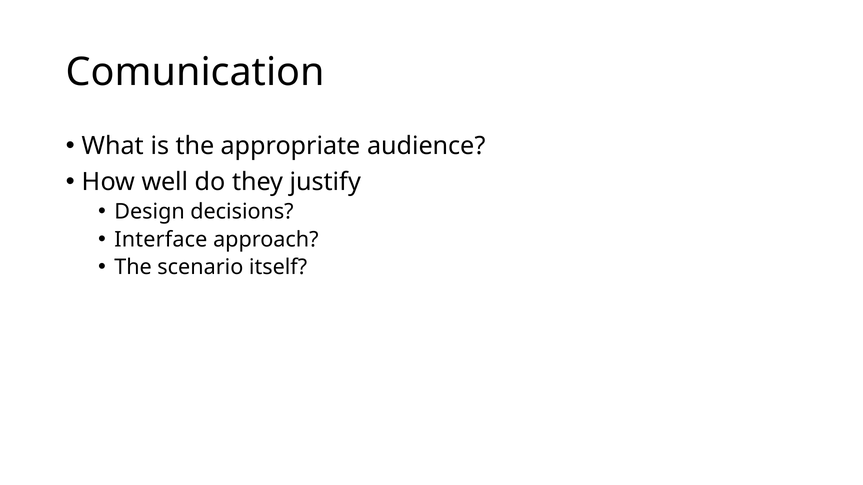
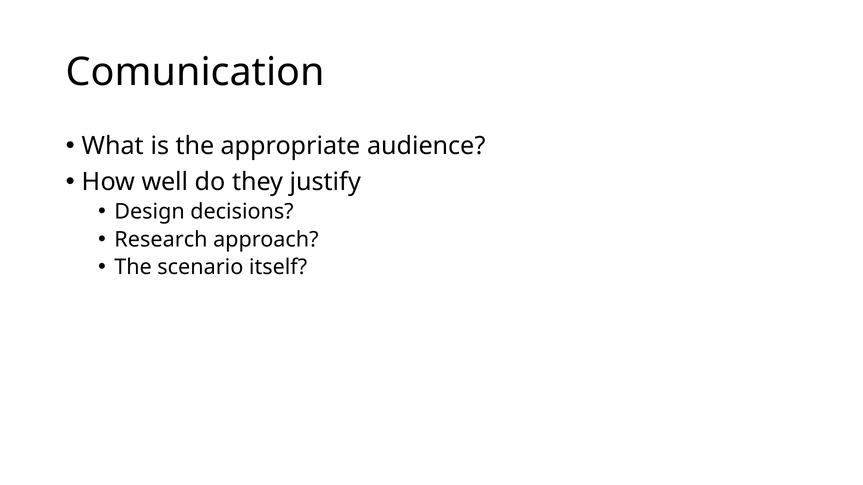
Interface: Interface -> Research
